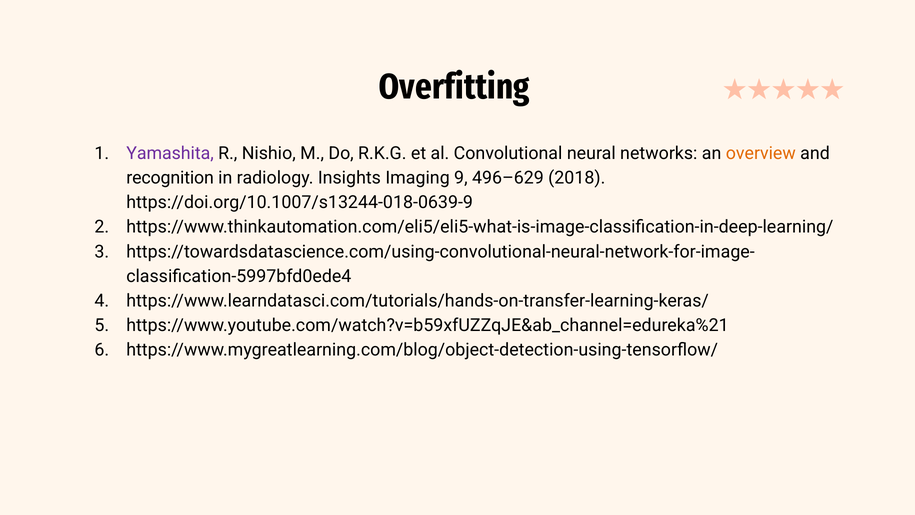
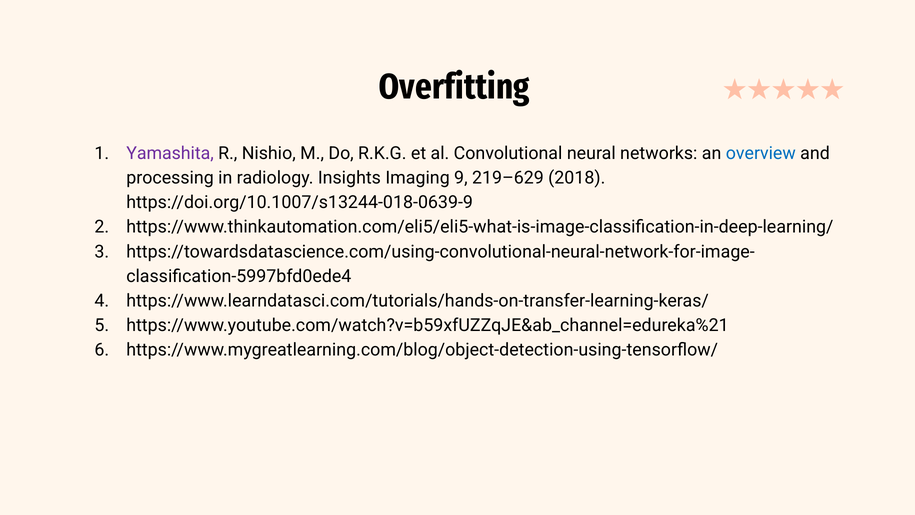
overview colour: orange -> blue
recognition: recognition -> processing
496–629: 496–629 -> 219–629
